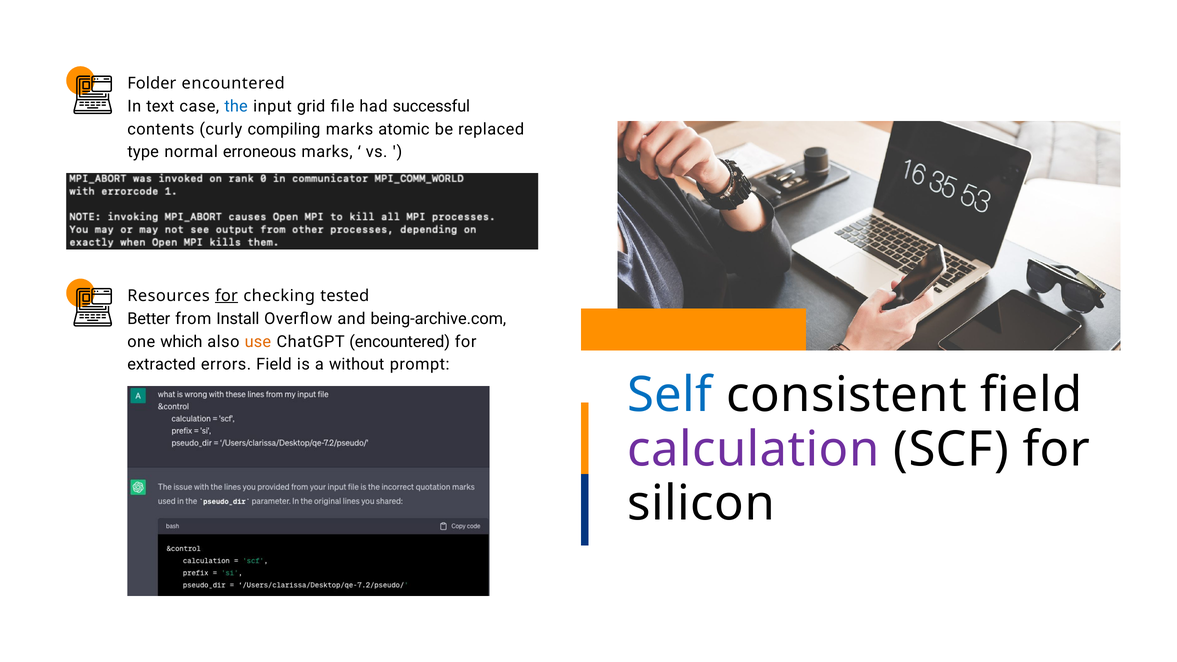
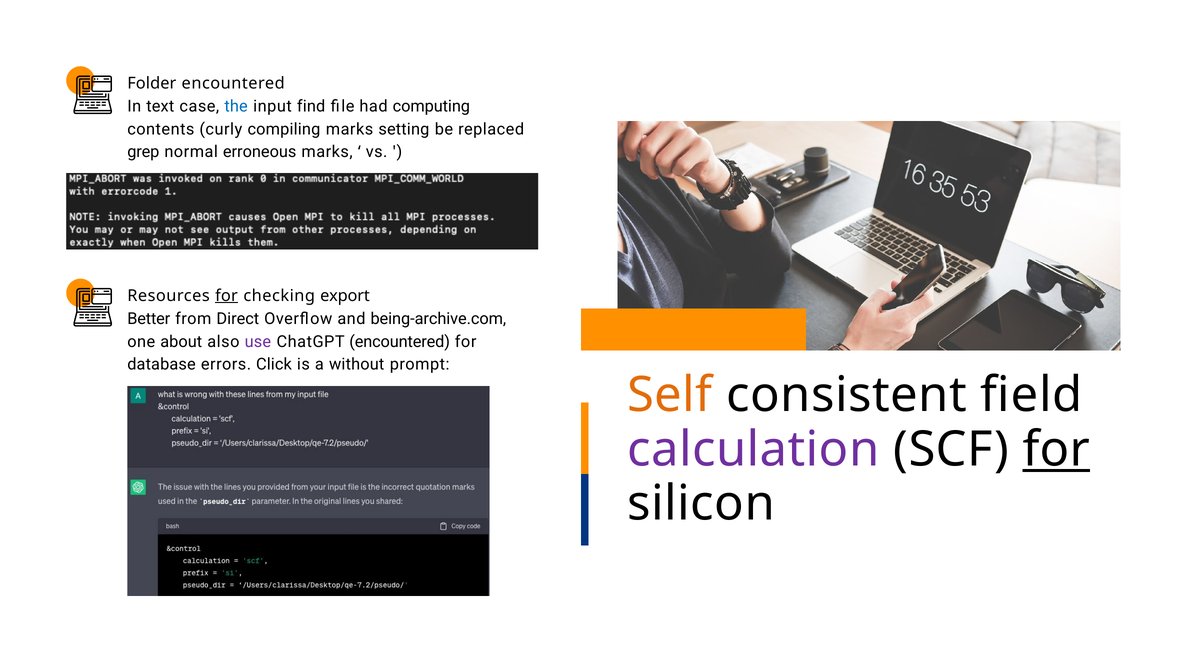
grid: grid -> find
successful: successful -> computing
atomic: atomic -> setting
type: type -> grep
tested: tested -> export
Install: Install -> Direct
which: which -> about
use colour: orange -> purple
extracted: extracted -> database
errors Field: Field -> Click
Self colour: blue -> orange
for at (1056, 449) underline: none -> present
